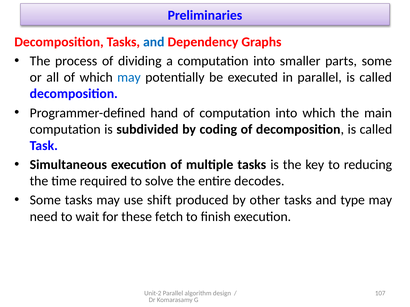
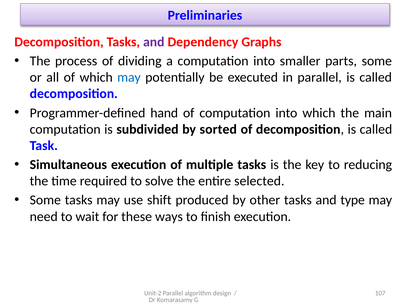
and at (154, 42) colour: blue -> purple
coding: coding -> sorted
decodes: decodes -> selected
fetch: fetch -> ways
